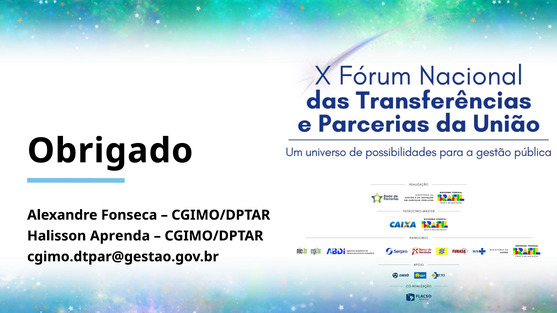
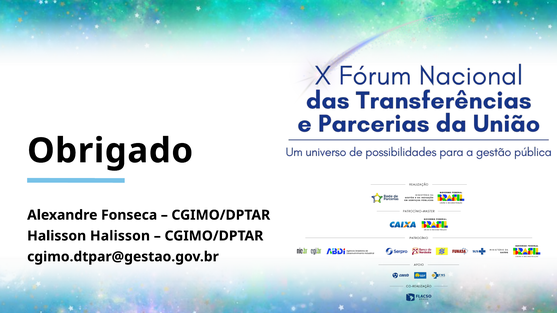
Halisson Aprenda: Aprenda -> Halisson
